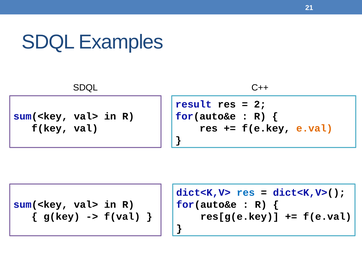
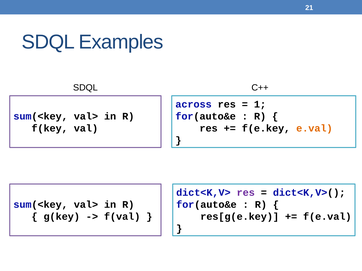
result: result -> across
2: 2 -> 1
res at (246, 193) colour: blue -> purple
